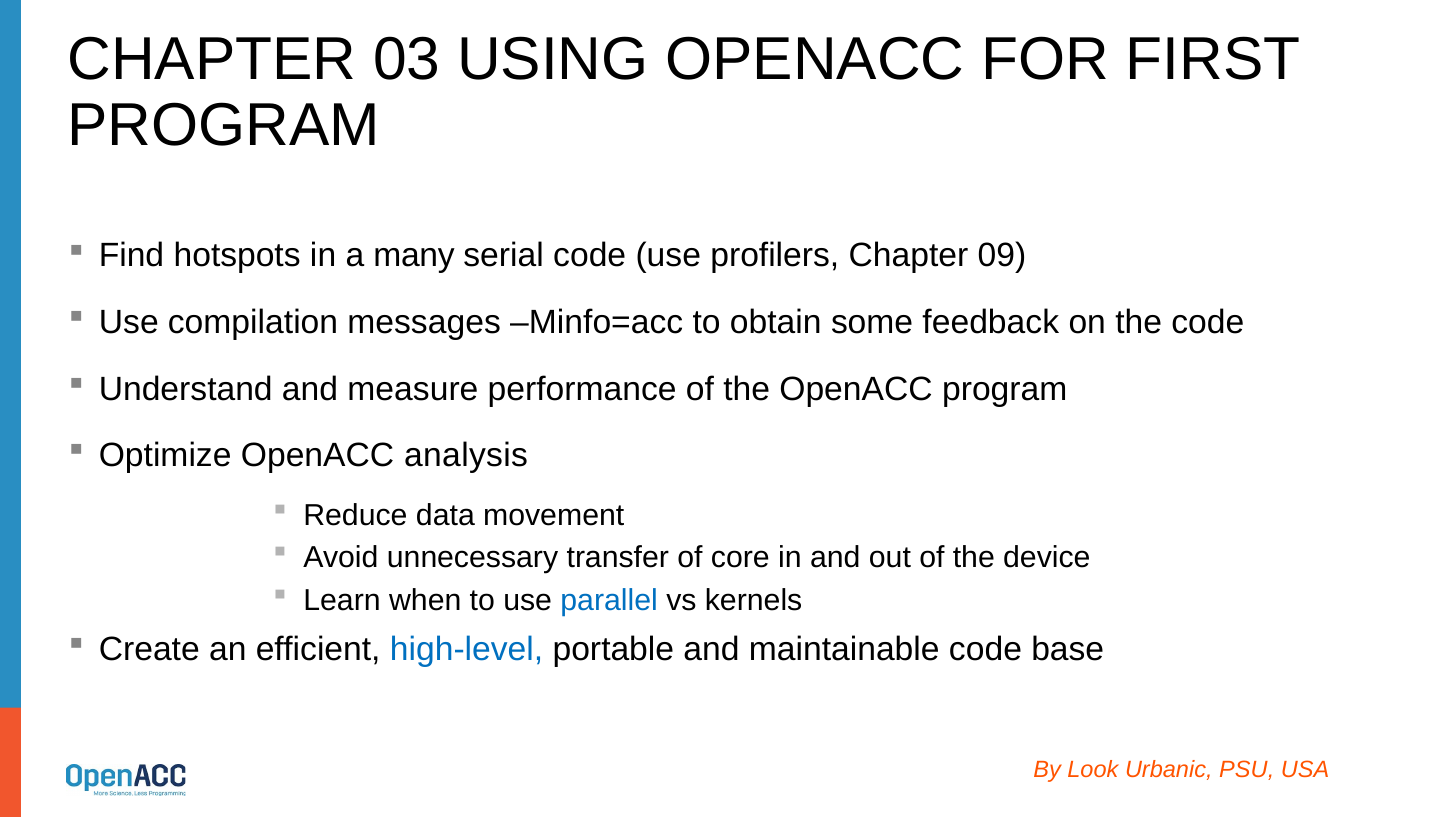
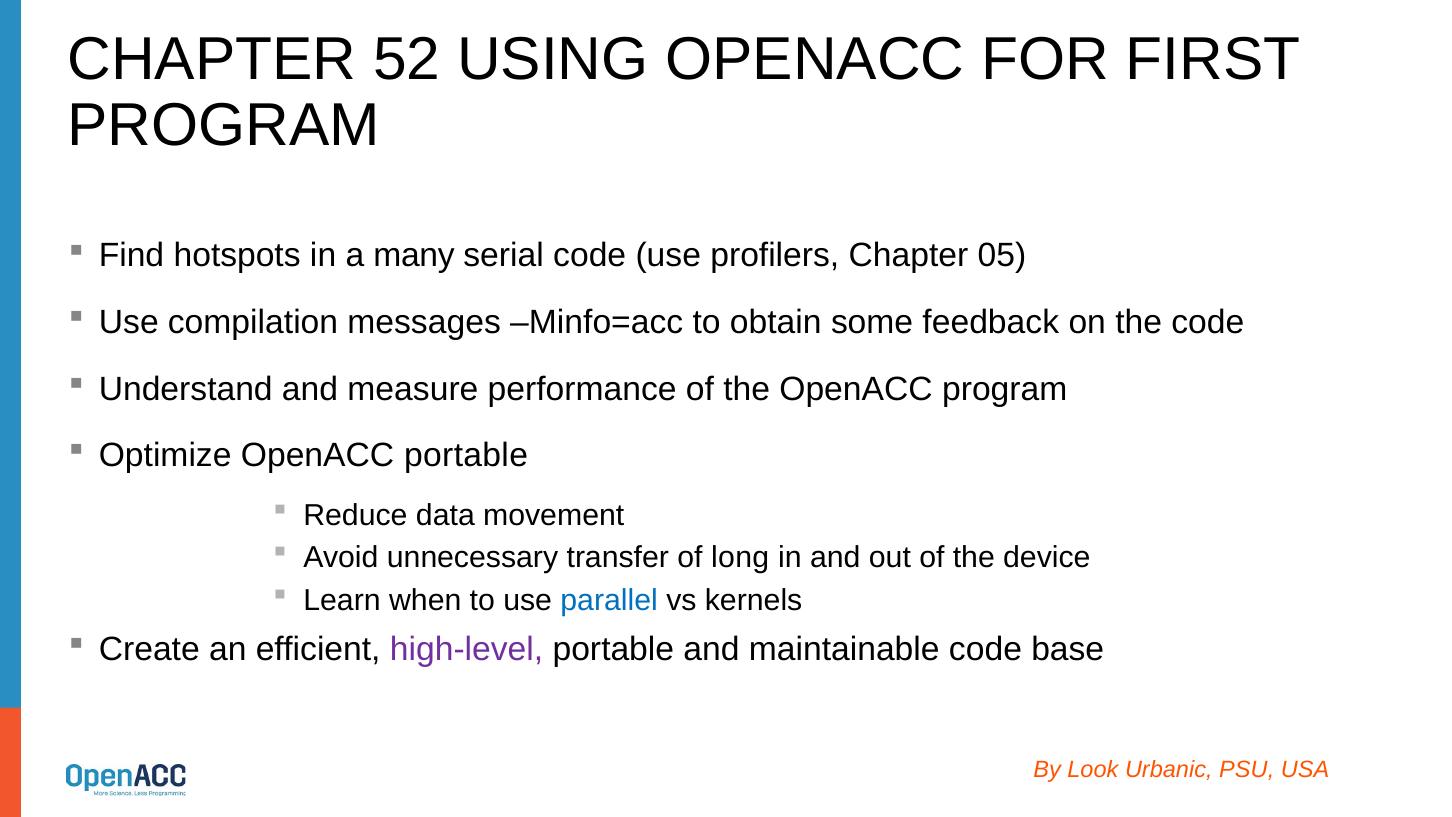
03: 03 -> 52
09: 09 -> 05
OpenACC analysis: analysis -> portable
core: core -> long
high-level colour: blue -> purple
